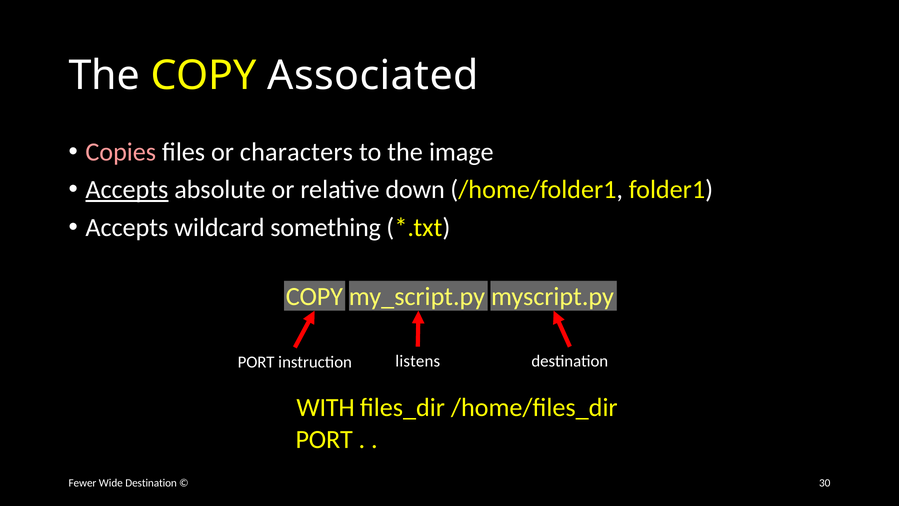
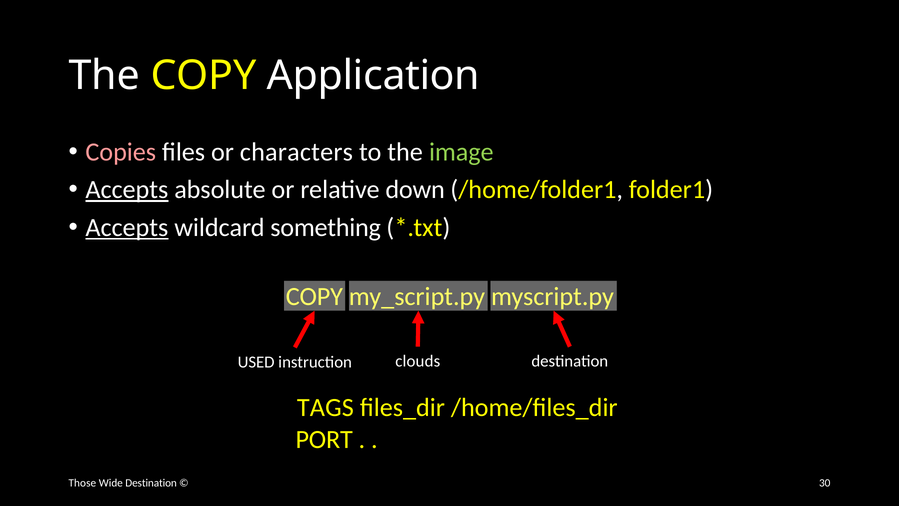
Associated: Associated -> Application
image colour: white -> light green
Accepts at (127, 227) underline: none -> present
listens: listens -> clouds
PORT at (256, 362): PORT -> USED
WITH: WITH -> TAGS
Fewer: Fewer -> Those
